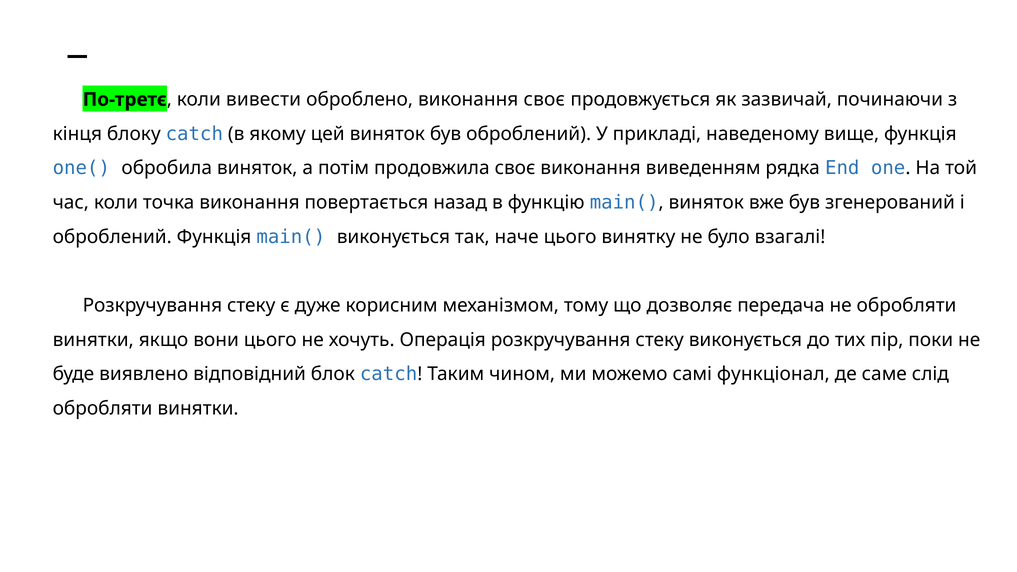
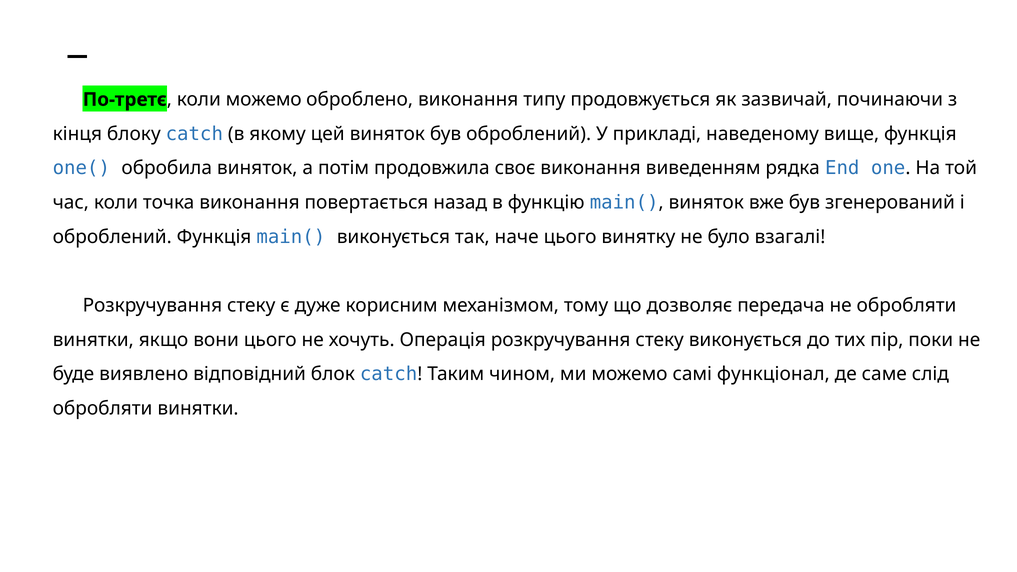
коли вивести: вивести -> можемо
виконання своє: своє -> типу
